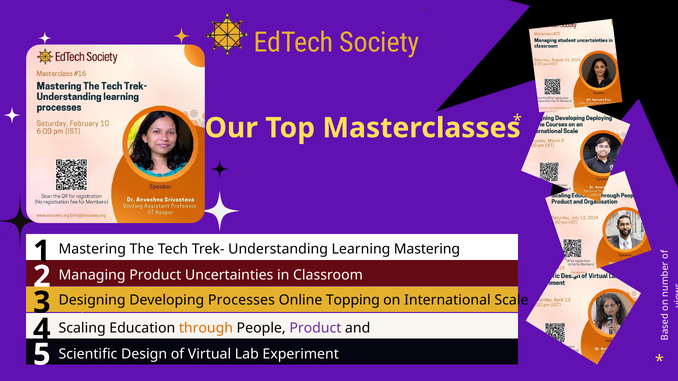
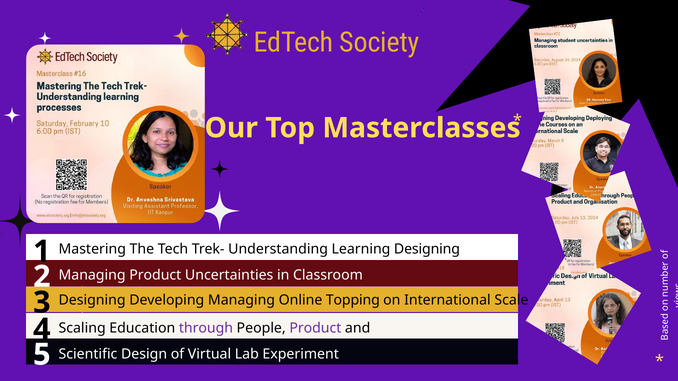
Learning Mastering: Mastering -> Designing
Developing Processes: Processes -> Managing
through colour: orange -> purple
